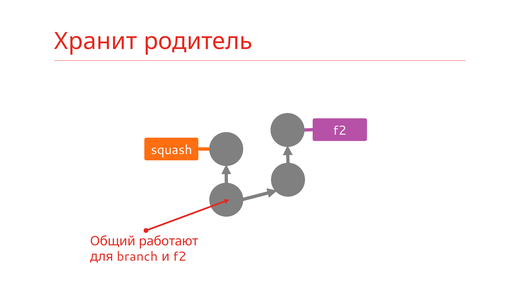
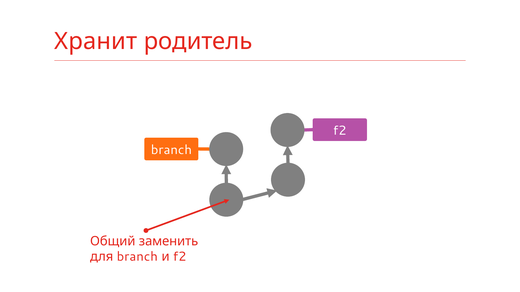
squash at (172, 150): squash -> branch
работают: работают -> заменить
